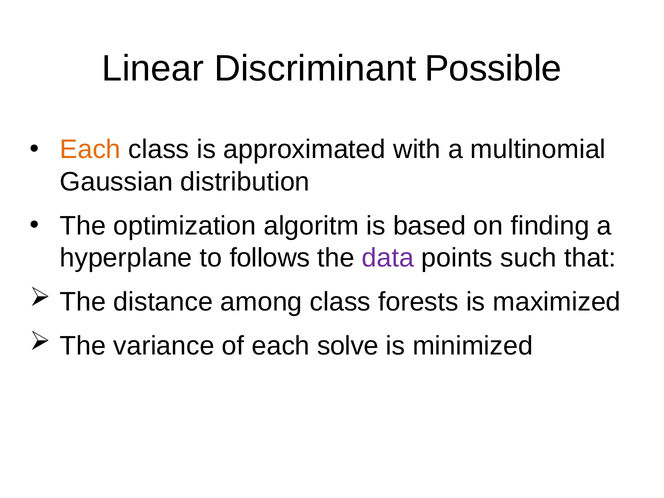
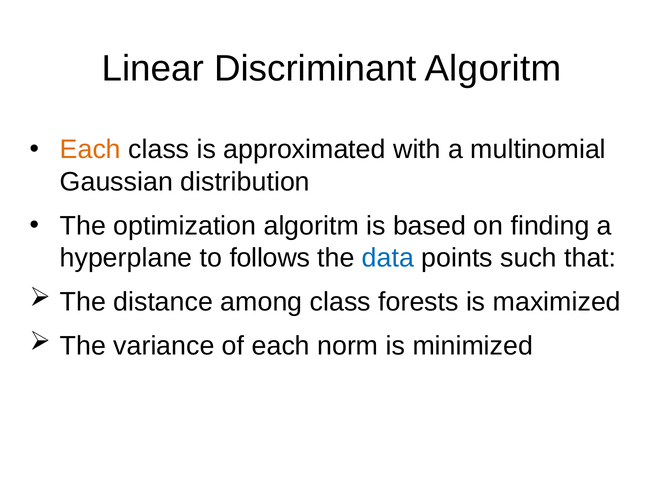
Discriminant Possible: Possible -> Algoritm
data colour: purple -> blue
solve: solve -> norm
